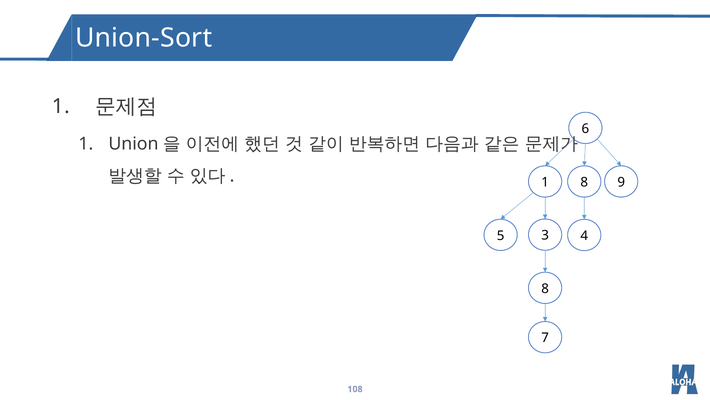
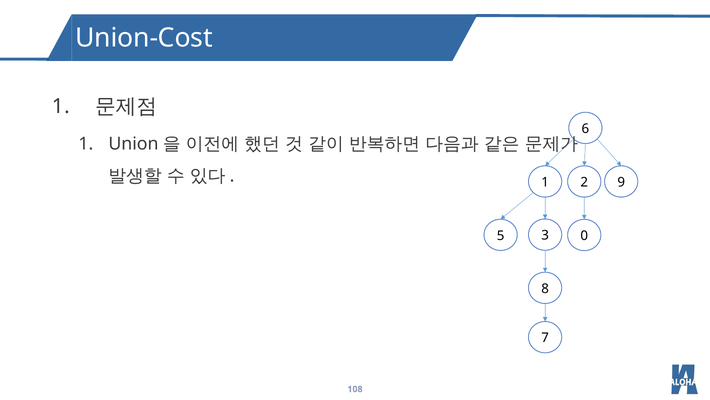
Union-Sort: Union-Sort -> Union-Cost
1 8: 8 -> 2
4: 4 -> 0
